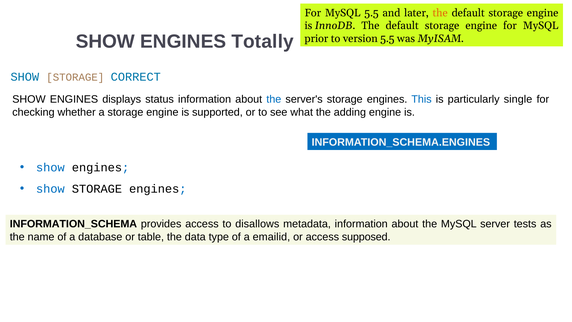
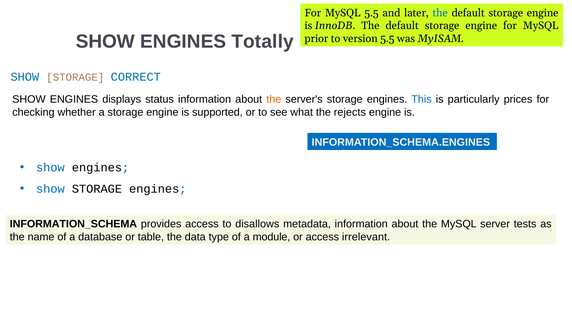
the at (440, 13) colour: orange -> blue
the at (274, 99) colour: blue -> orange
single: single -> prices
adding: adding -> rejects
emailid: emailid -> module
supposed: supposed -> irrelevant
